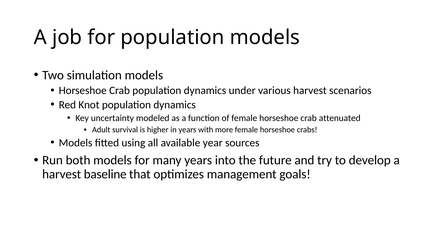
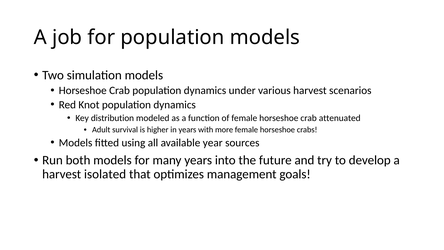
uncertainty: uncertainty -> distribution
baseline: baseline -> isolated
